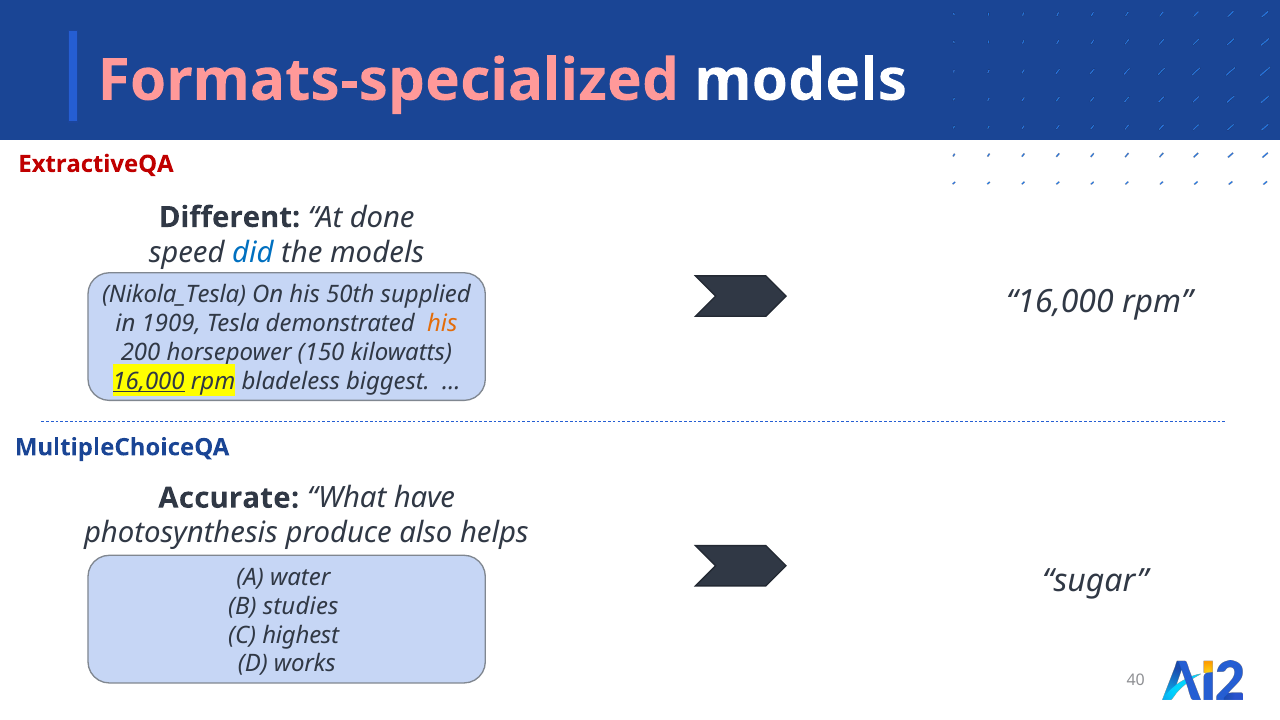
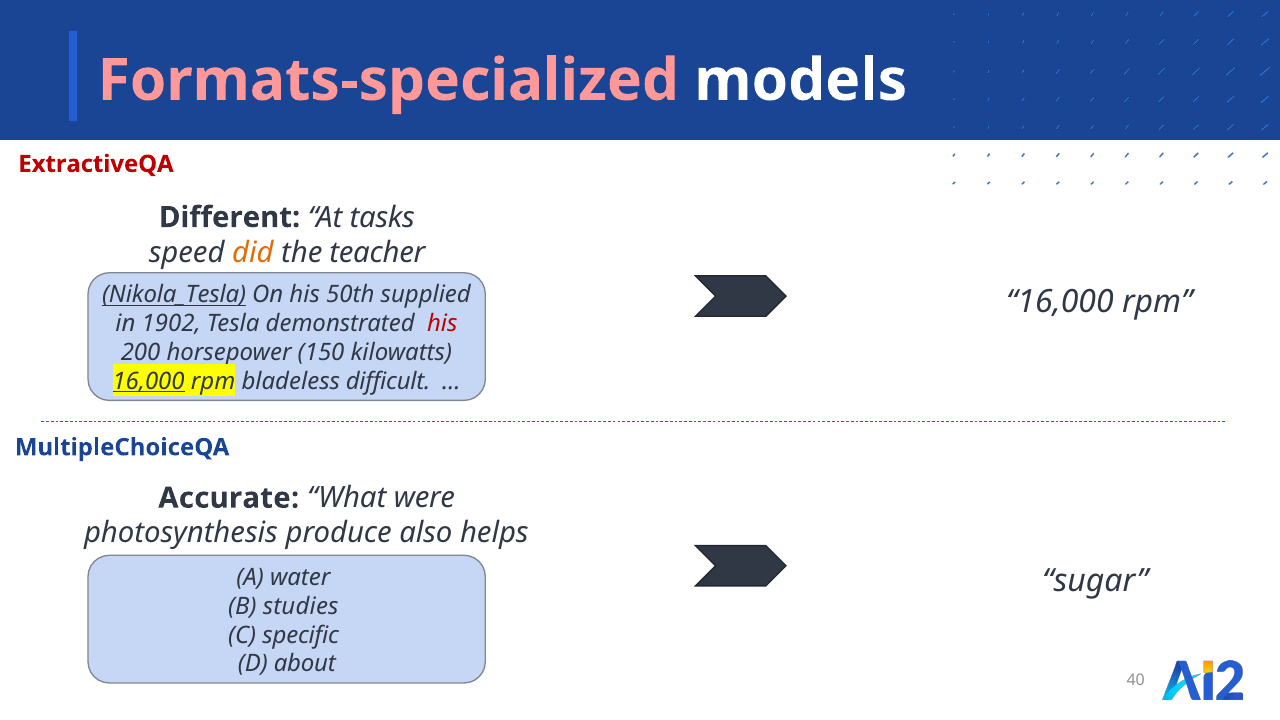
done: done -> tasks
did colour: blue -> orange
the models: models -> teacher
Nikola_Tesla underline: none -> present
1909: 1909 -> 1902
his at (442, 324) colour: orange -> red
biggest: biggest -> difficult
have: have -> were
highest: highest -> specific
works: works -> about
